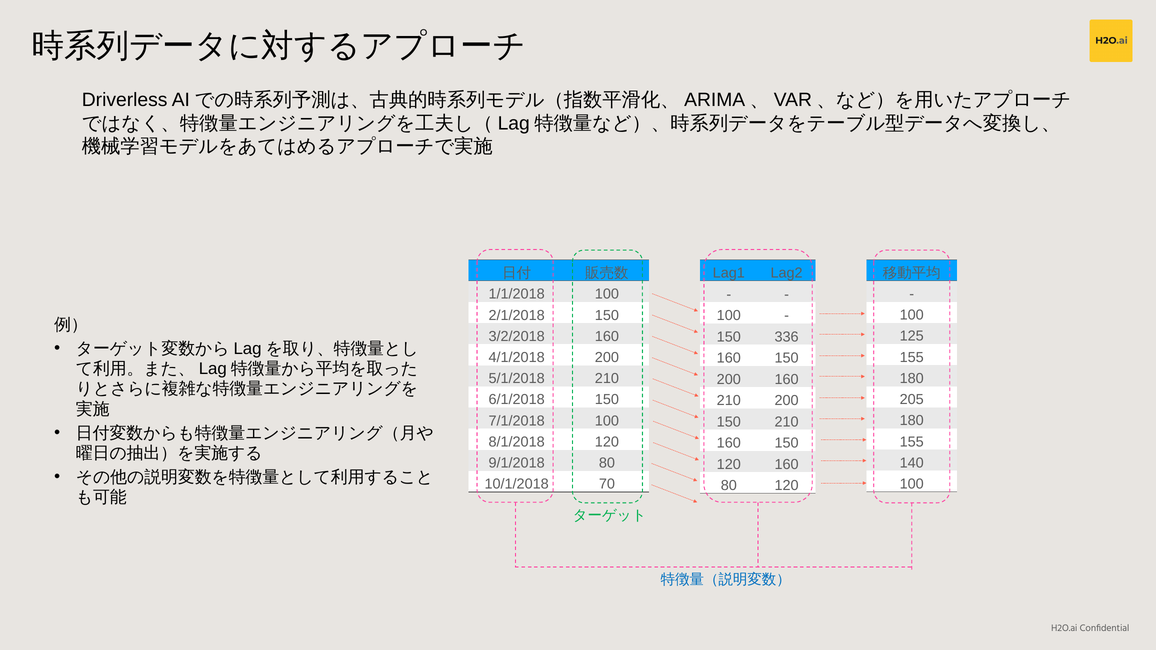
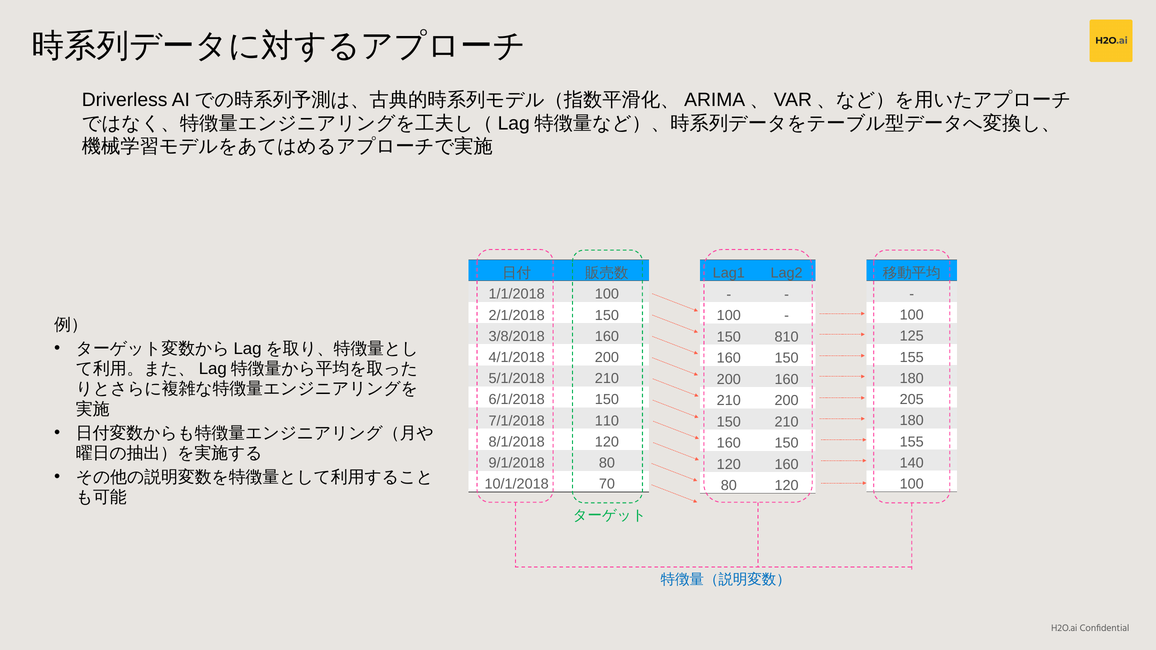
3/2/2018: 3/2/2018 -> 3/8/2018
336: 336 -> 810
7/1/2018 100: 100 -> 110
